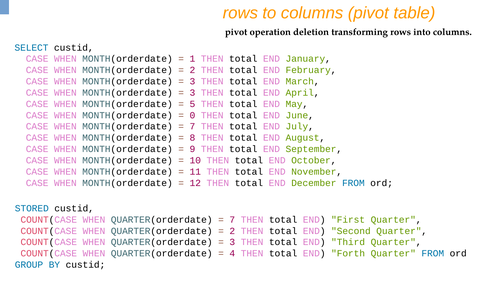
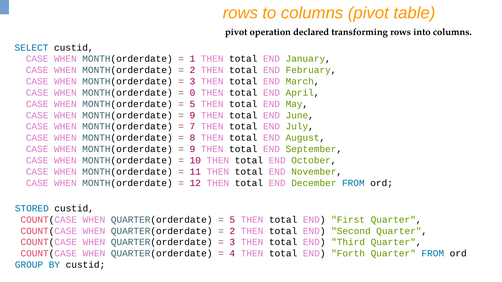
deletion: deletion -> declared
3 at (192, 93): 3 -> 0
0 at (192, 115): 0 -> 9
7 at (232, 220): 7 -> 5
